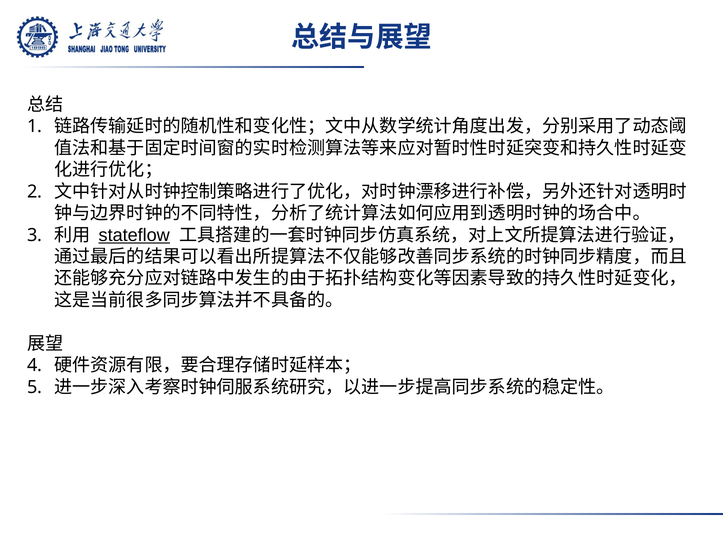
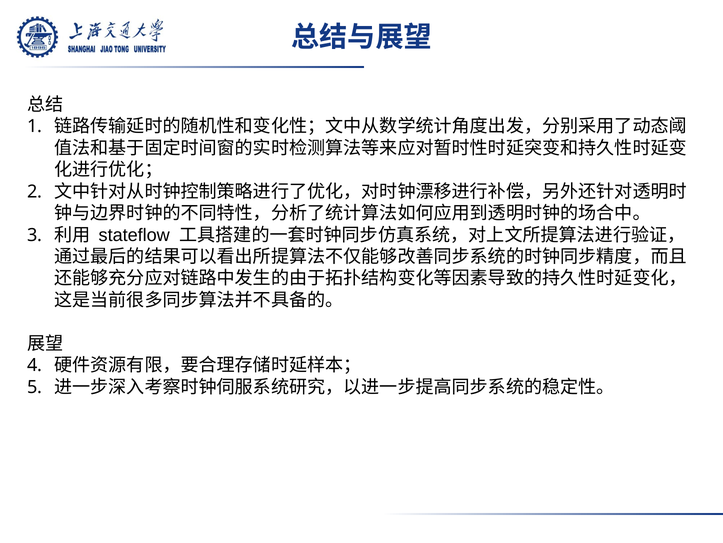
stateflow underline: present -> none
